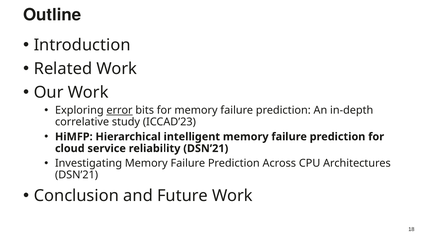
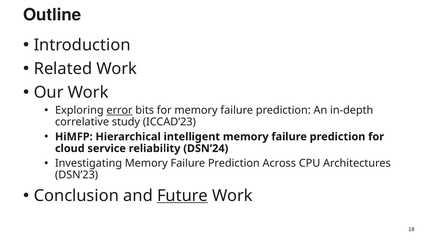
reliability DSN’21: DSN’21 -> DSN’24
DSN’21 at (77, 175): DSN’21 -> DSN’23
Future underline: none -> present
